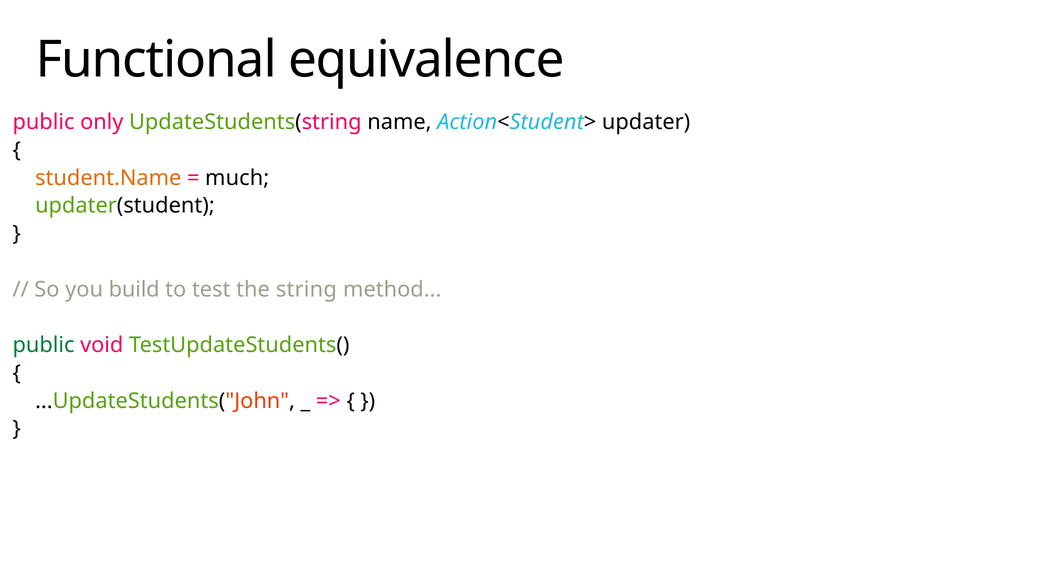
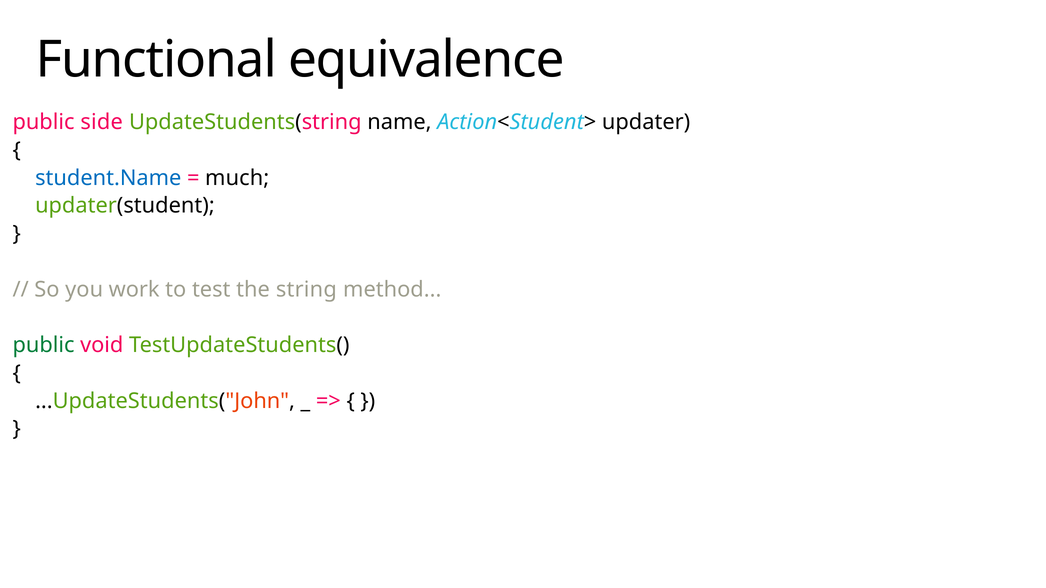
only: only -> side
student.Name colour: orange -> blue
build: build -> work
